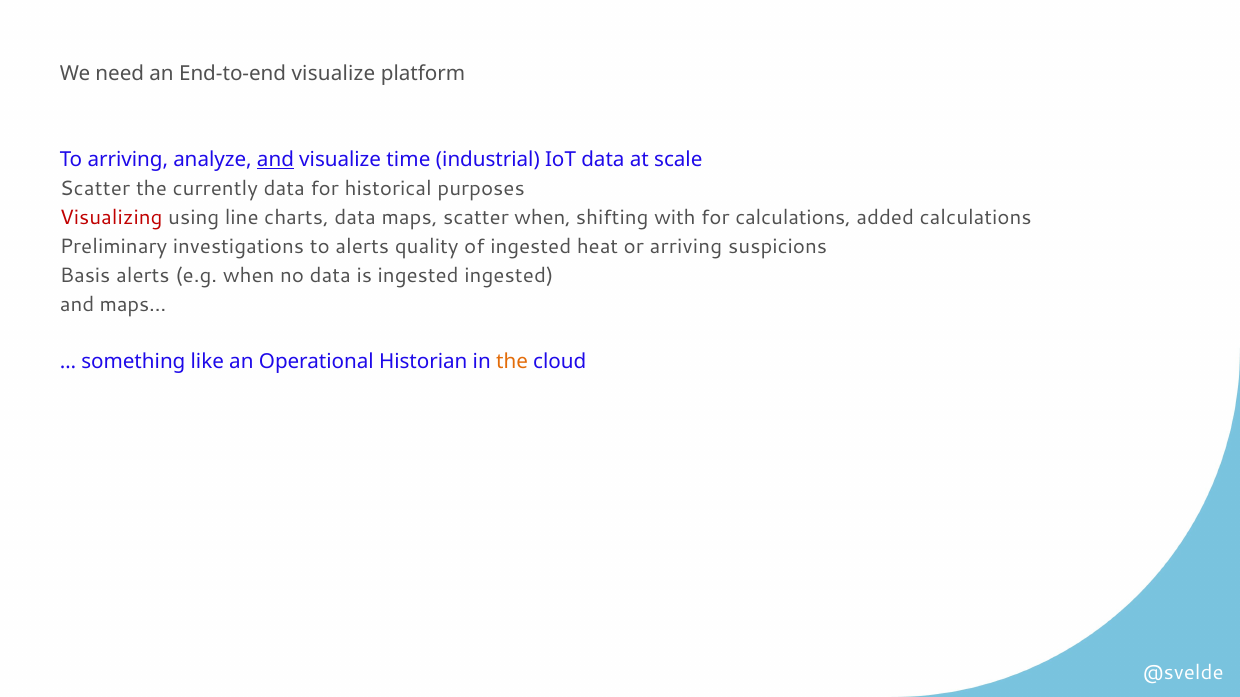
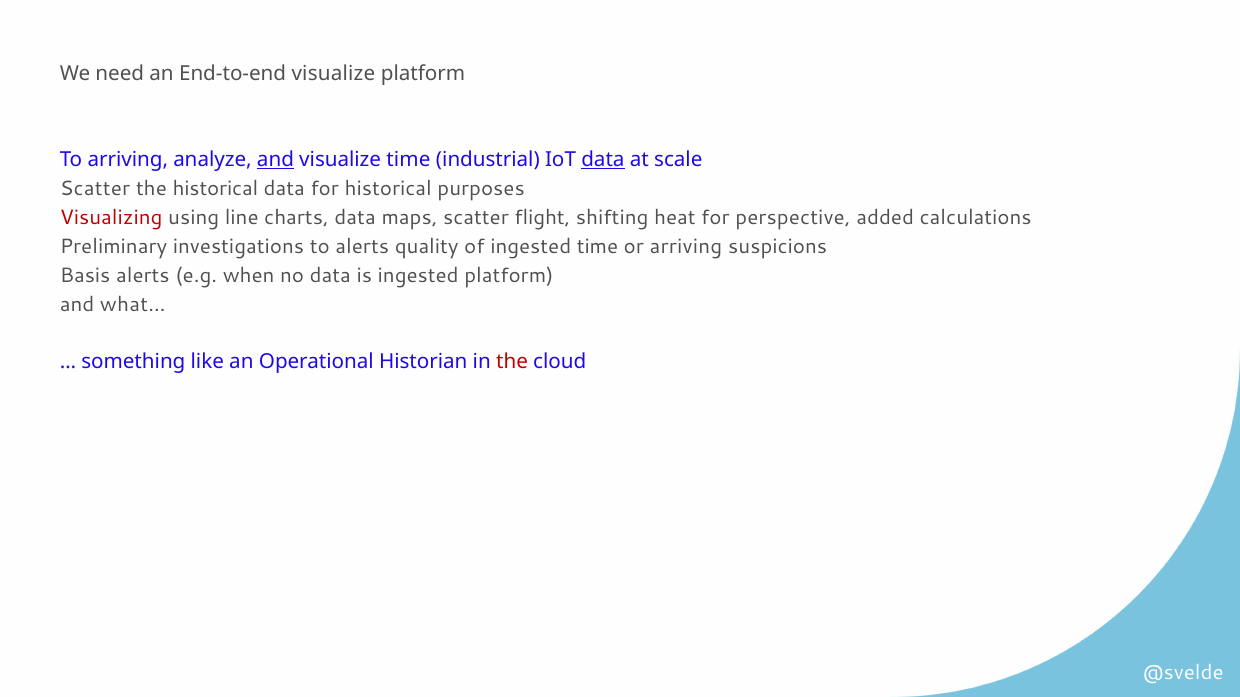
data at (603, 160) underline: none -> present
the currently: currently -> historical
scatter when: when -> flight
with: with -> heat
for calculations: calculations -> perspective
ingested heat: heat -> time
ingested ingested: ingested -> platform
maps…: maps… -> what…
the at (512, 362) colour: orange -> red
